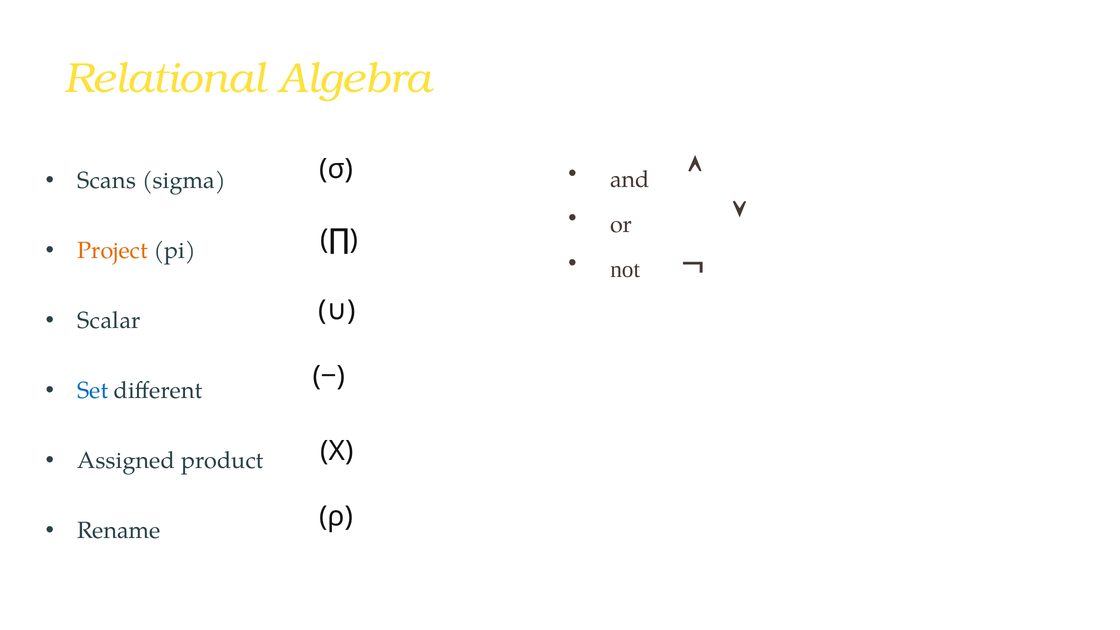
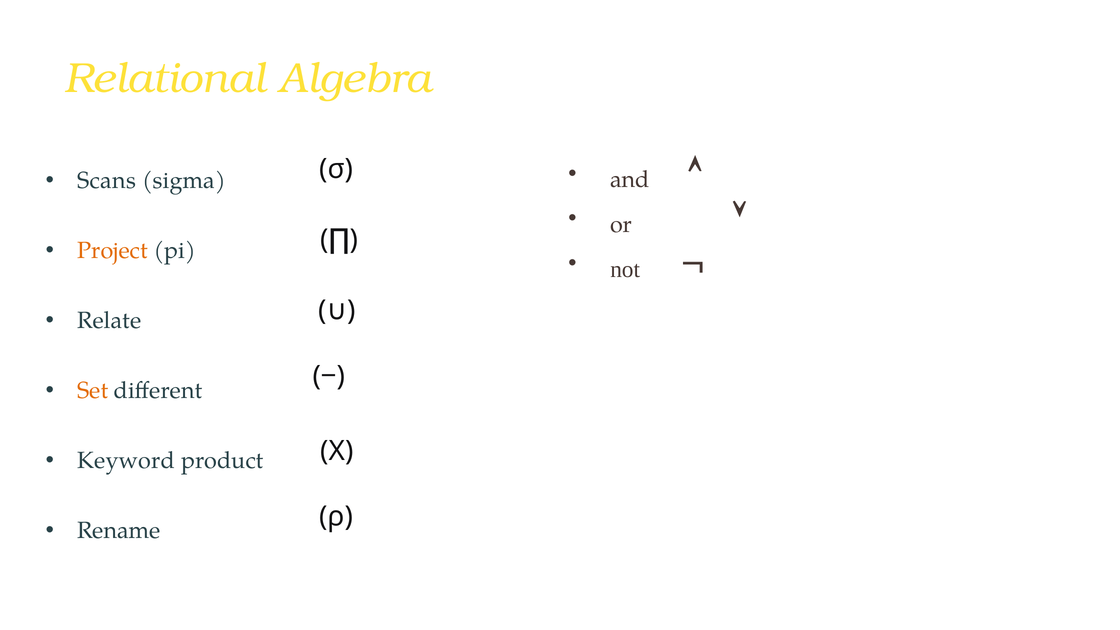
Scalar: Scalar -> Relate
Set colour: blue -> orange
Assigned: Assigned -> Keyword
